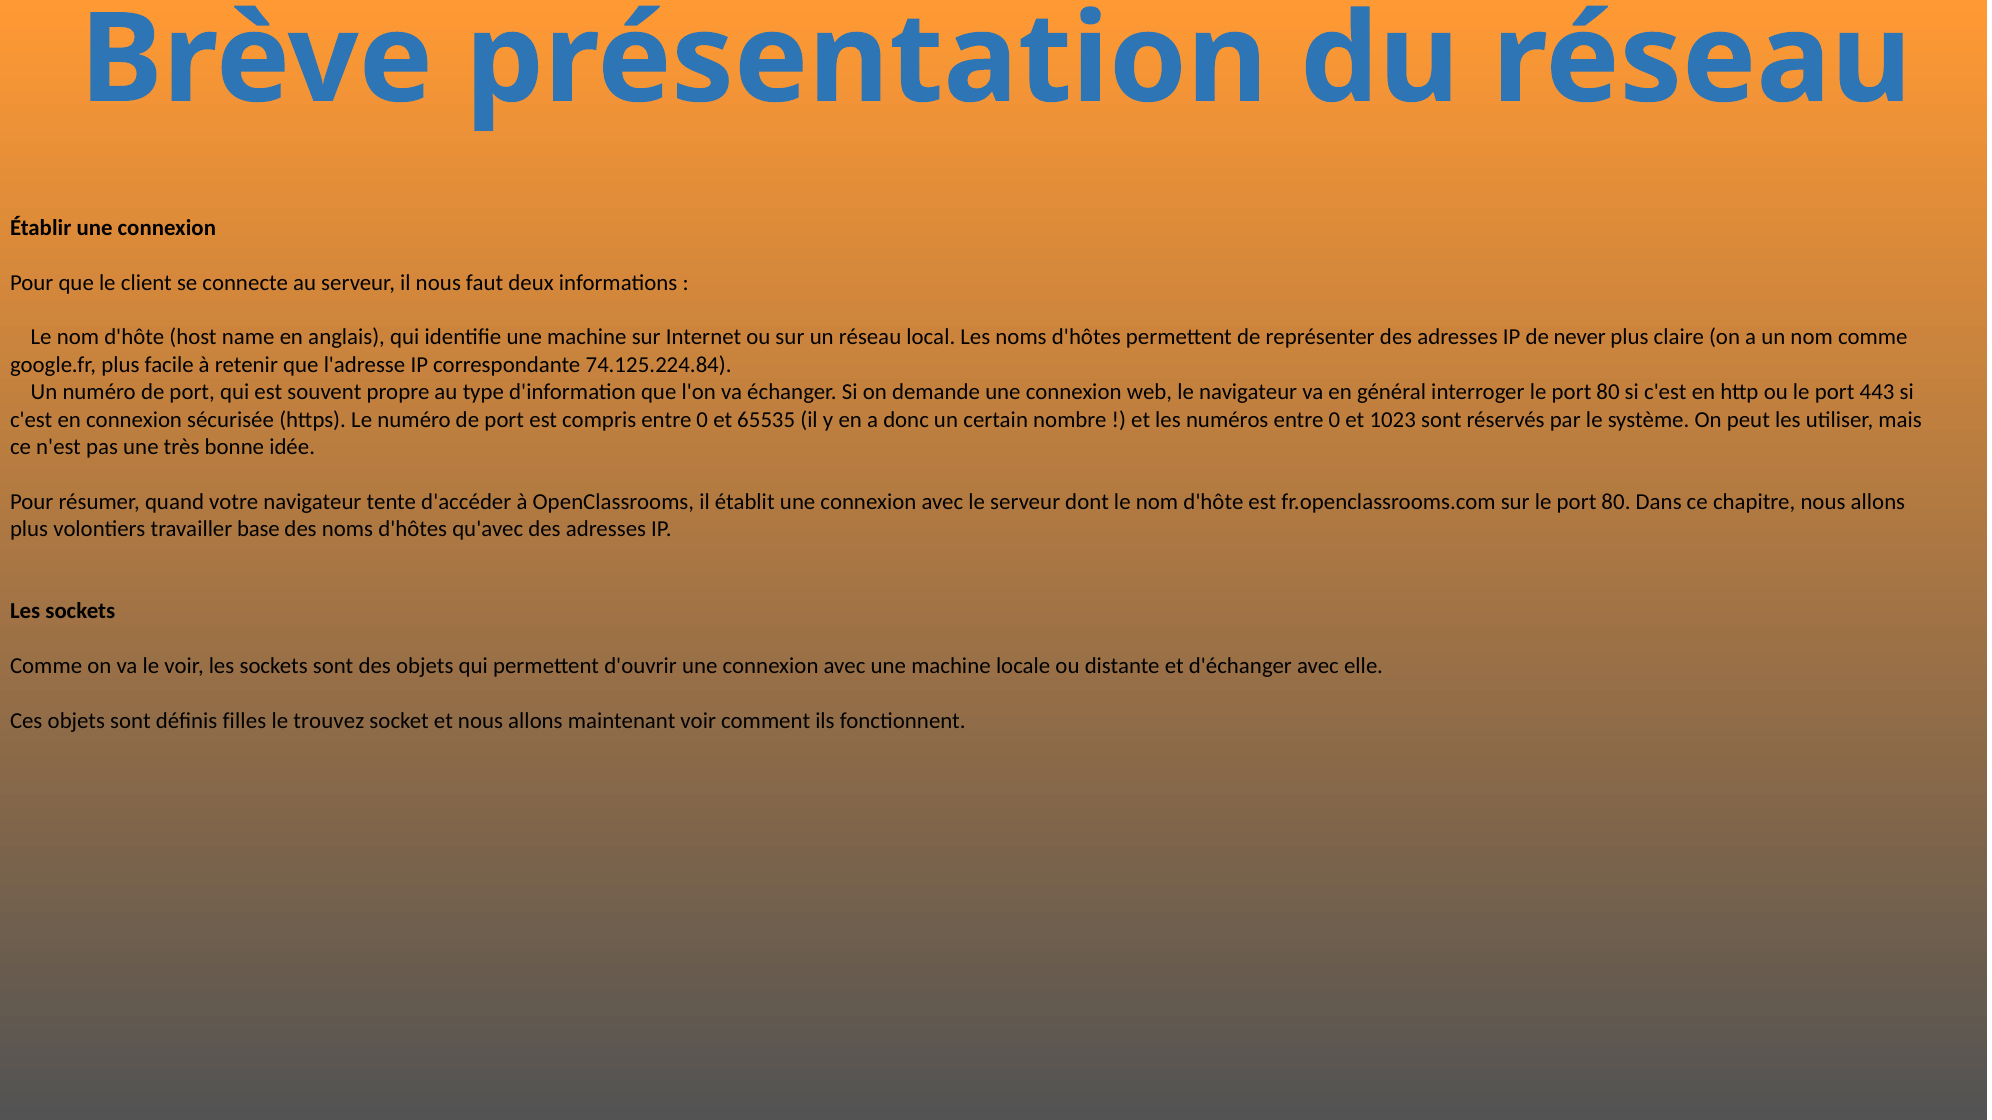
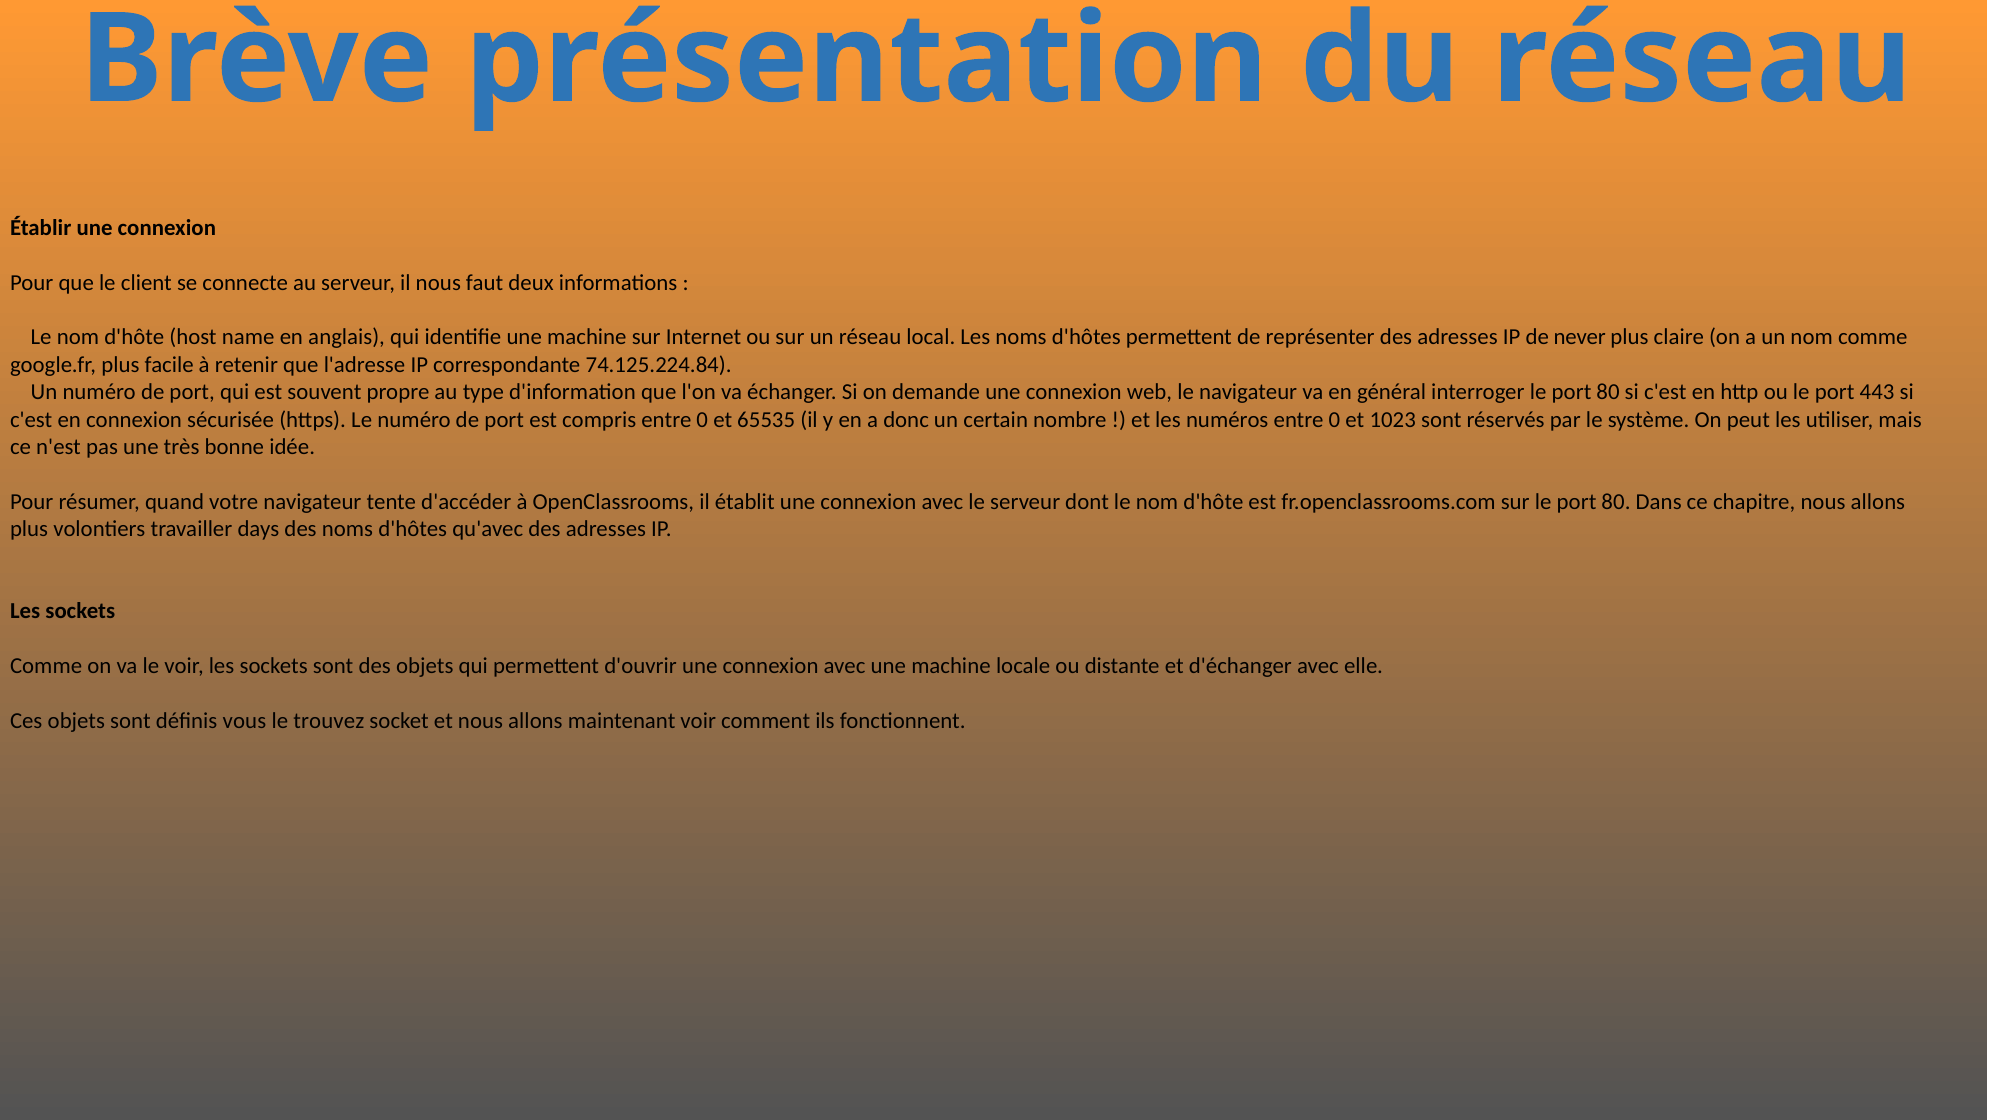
base: base -> days
filles: filles -> vous
